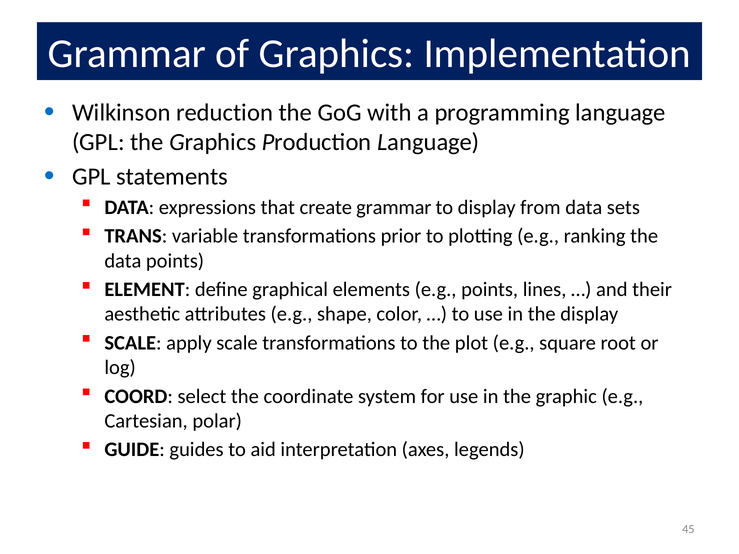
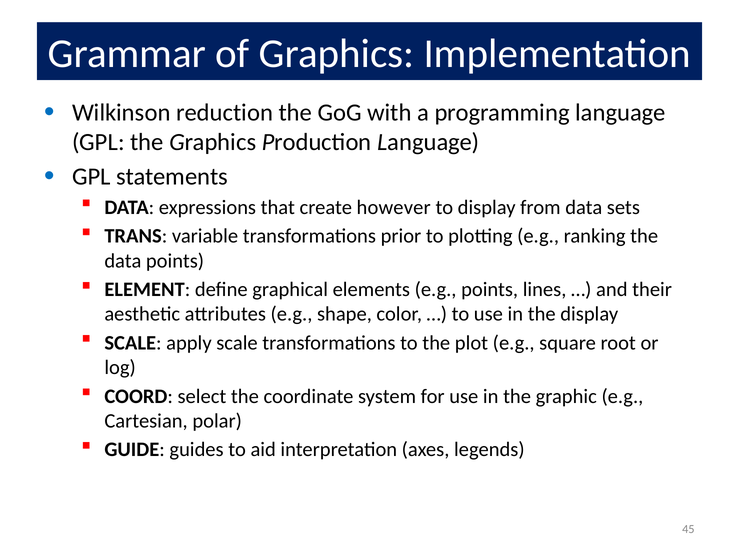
create grammar: grammar -> however
